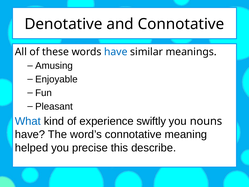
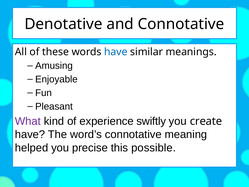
What colour: blue -> purple
nouns: nouns -> create
describe: describe -> possible
